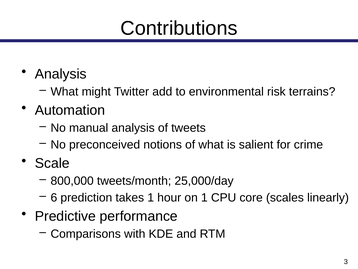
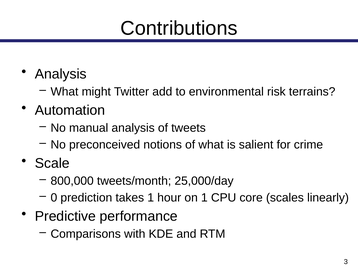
6: 6 -> 0
